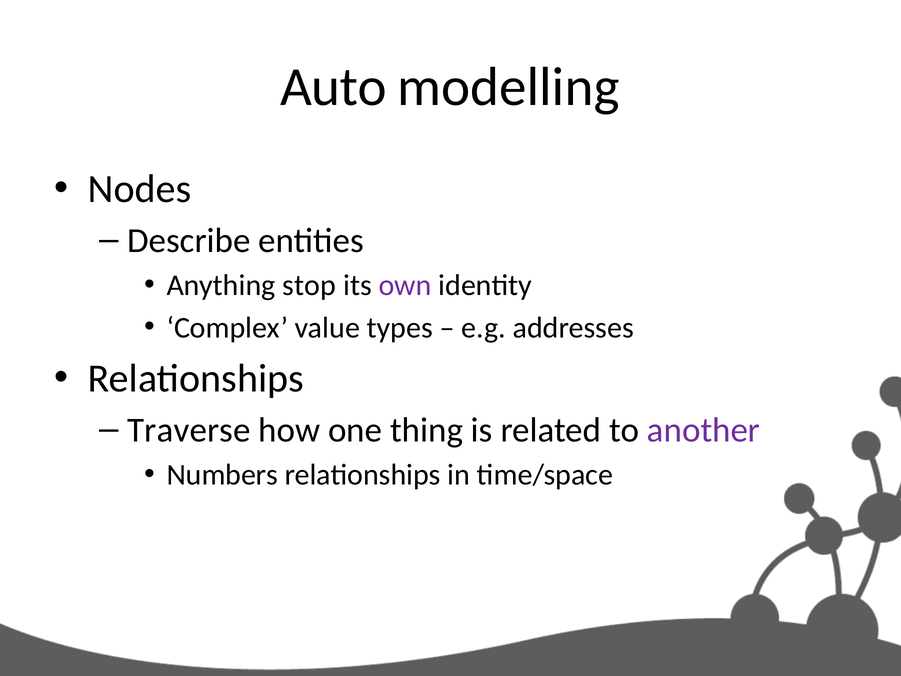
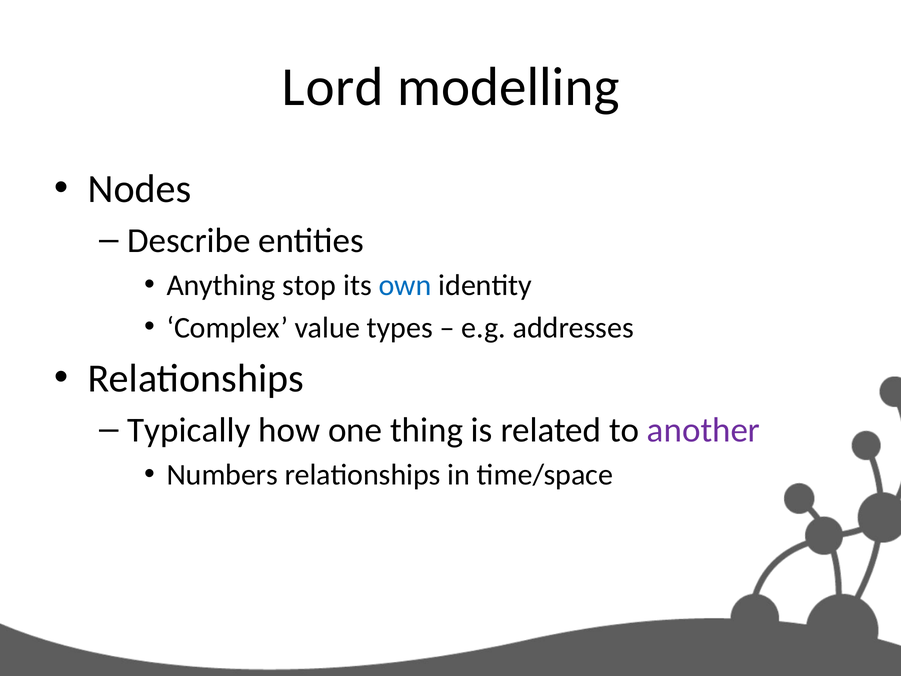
Auto: Auto -> Lord
own colour: purple -> blue
Traverse: Traverse -> Typically
